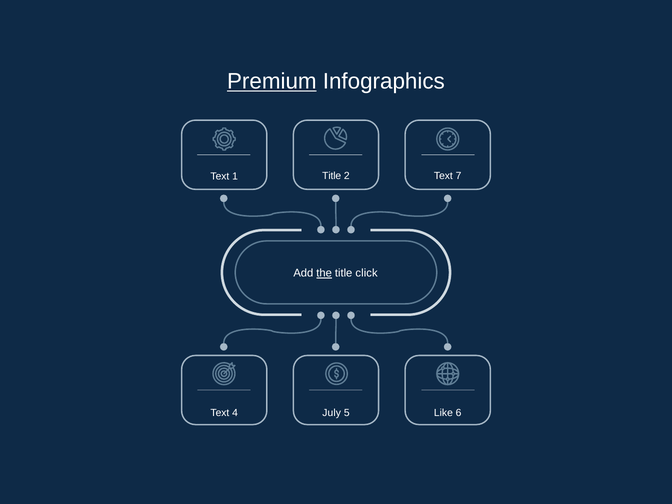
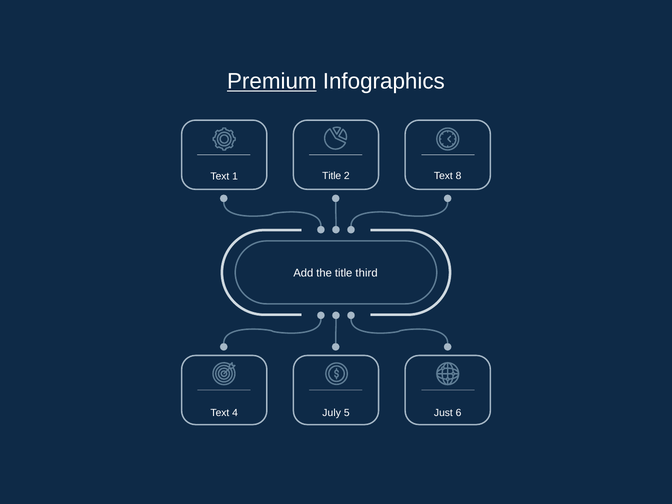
7: 7 -> 8
the underline: present -> none
click: click -> third
Like: Like -> Just
